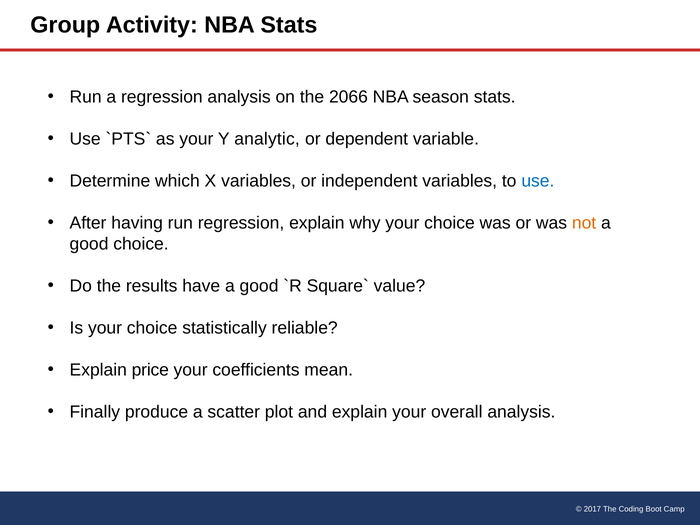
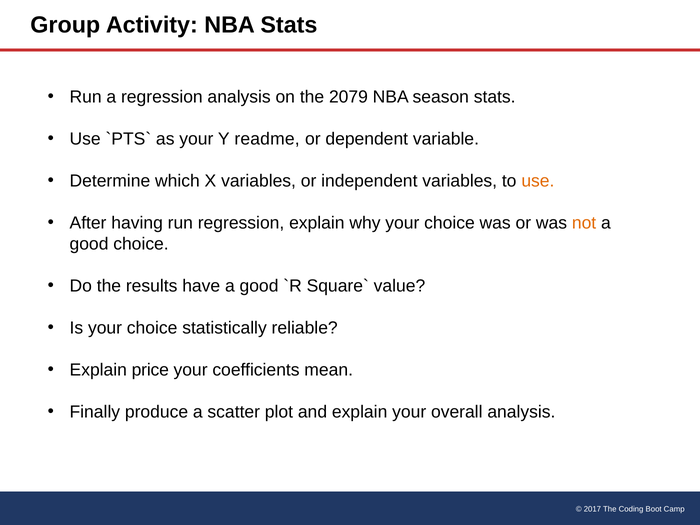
2066: 2066 -> 2079
analytic: analytic -> readme
use at (538, 181) colour: blue -> orange
